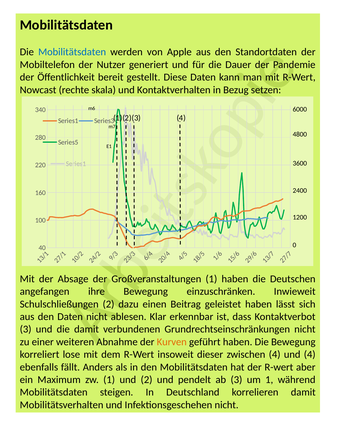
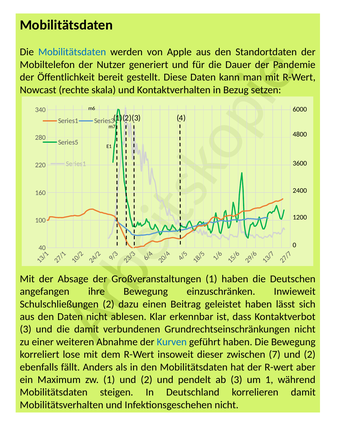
Kurven colour: orange -> blue
zwischen 4: 4 -> 7
4 at (310, 354): 4 -> 2
